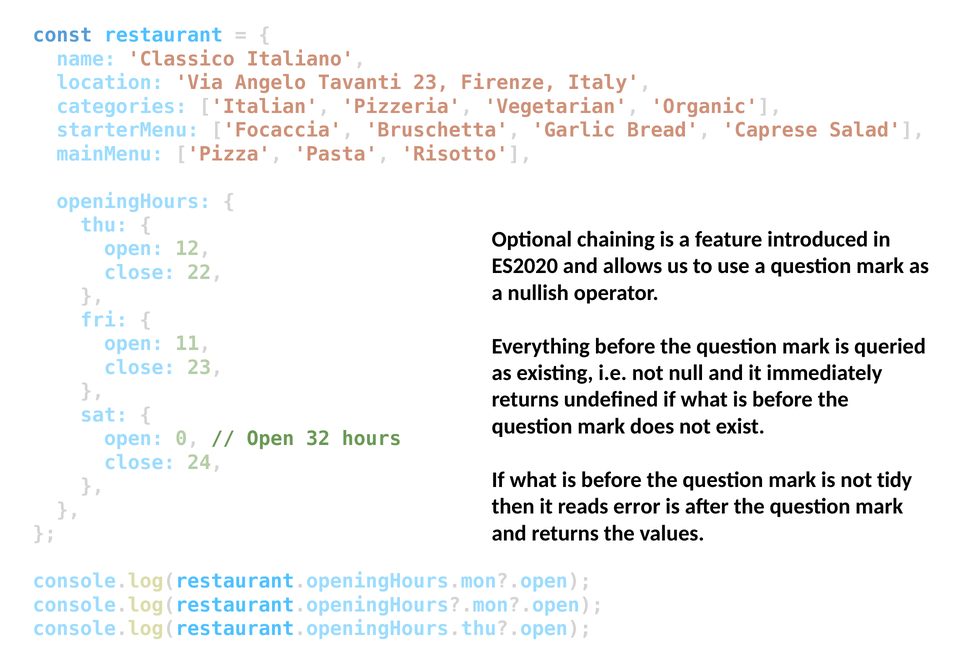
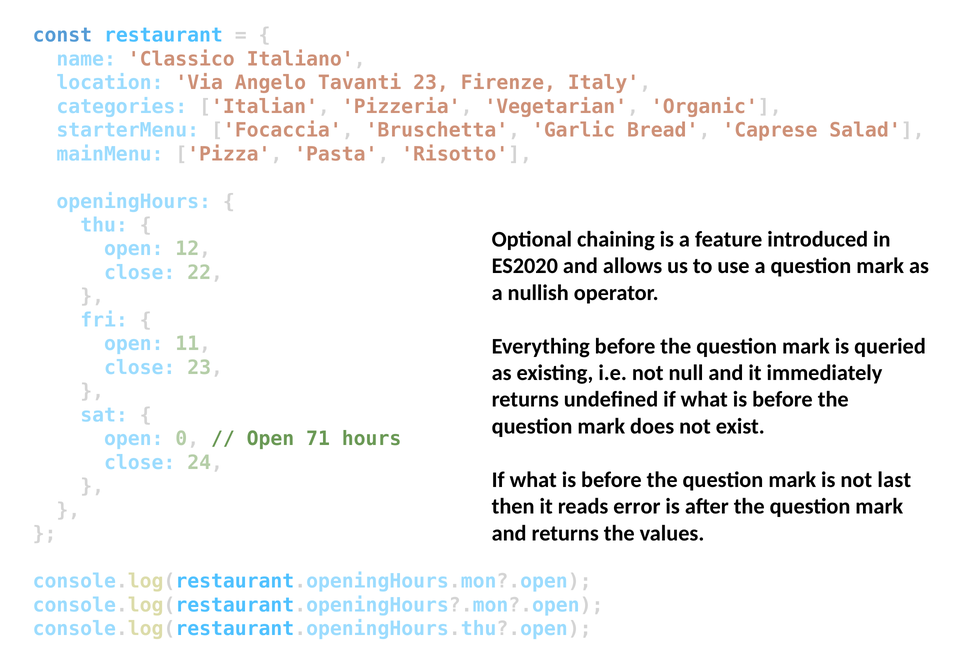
32: 32 -> 71
tidy: tidy -> last
